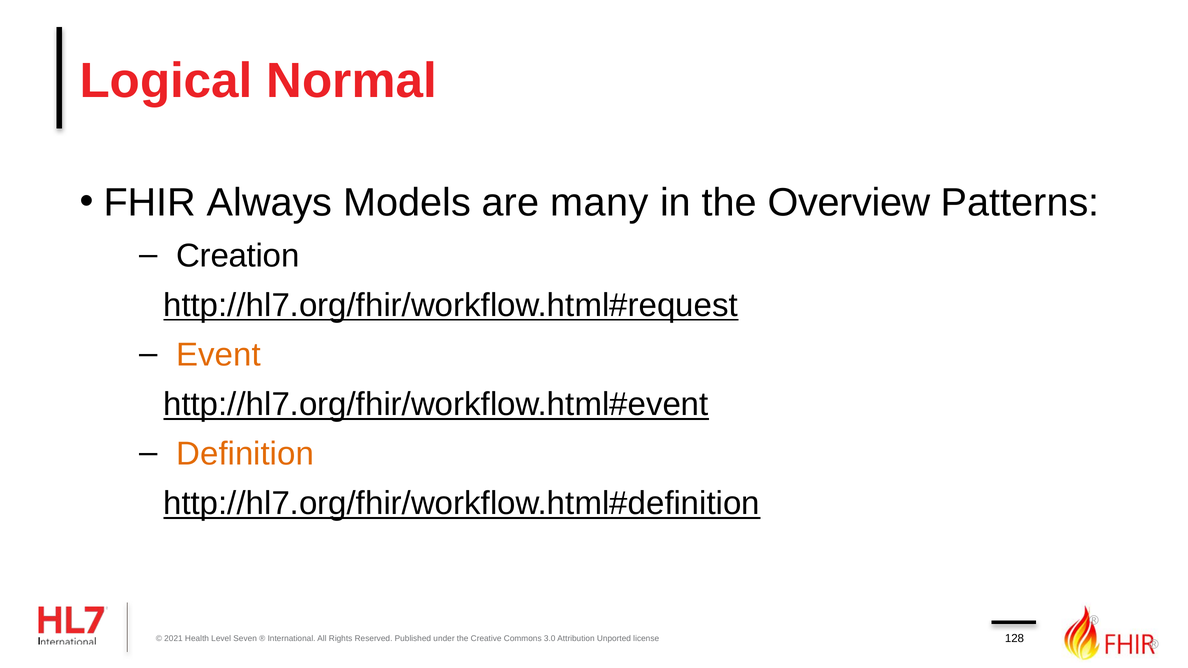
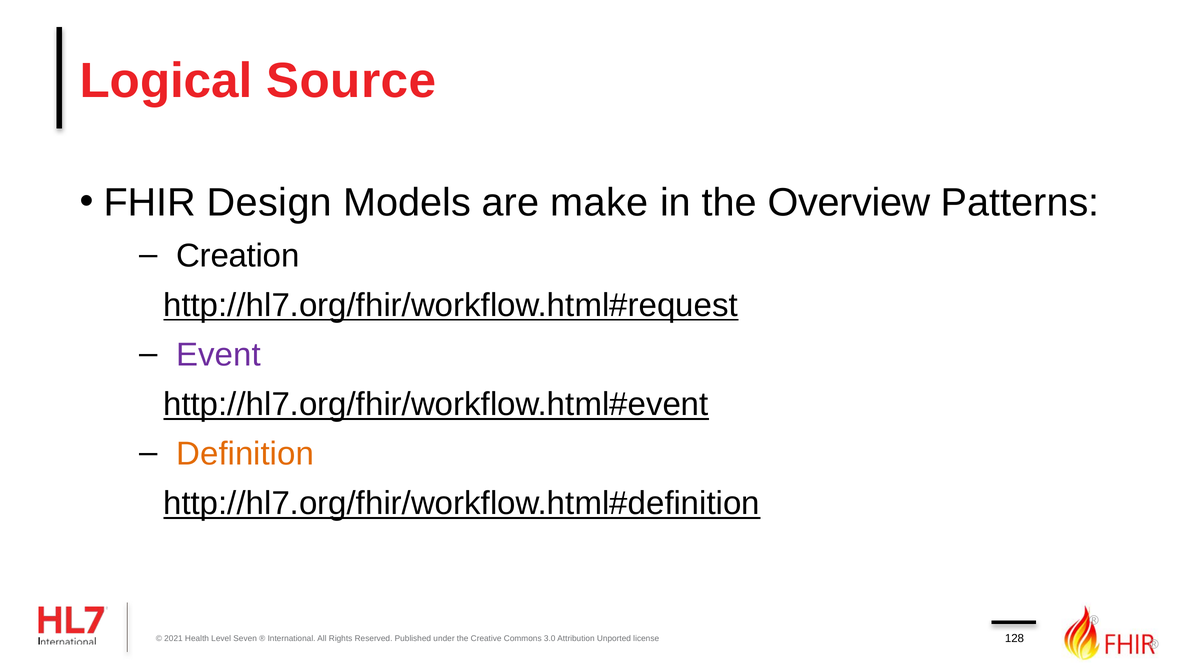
Normal: Normal -> Source
Always: Always -> Design
many: many -> make
Event colour: orange -> purple
